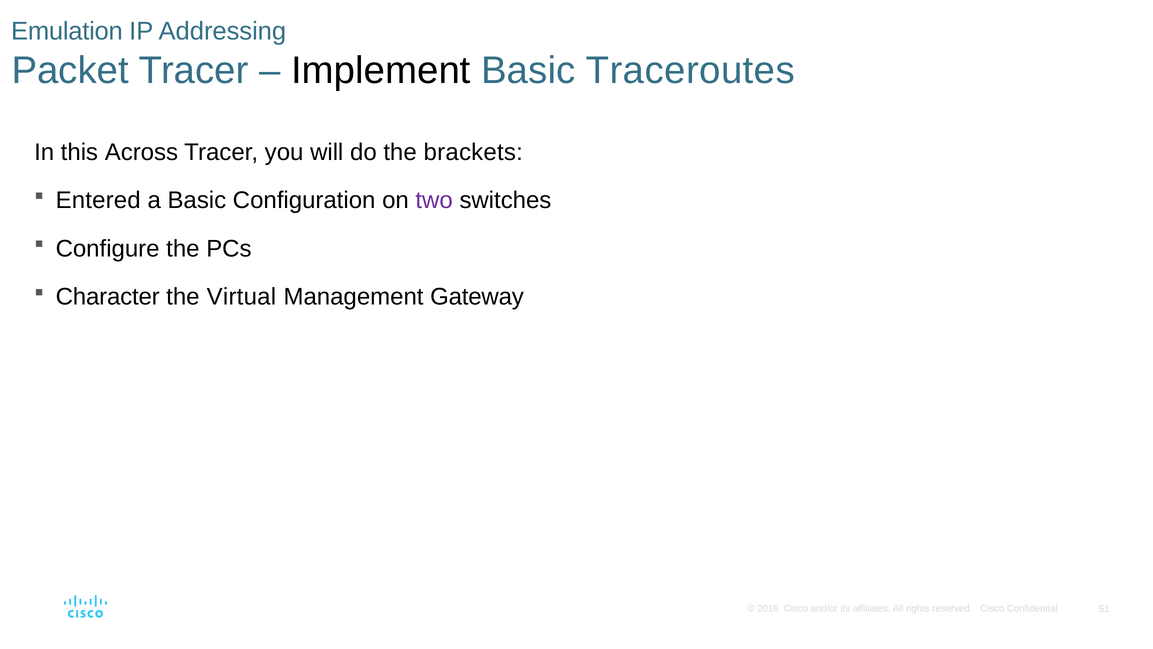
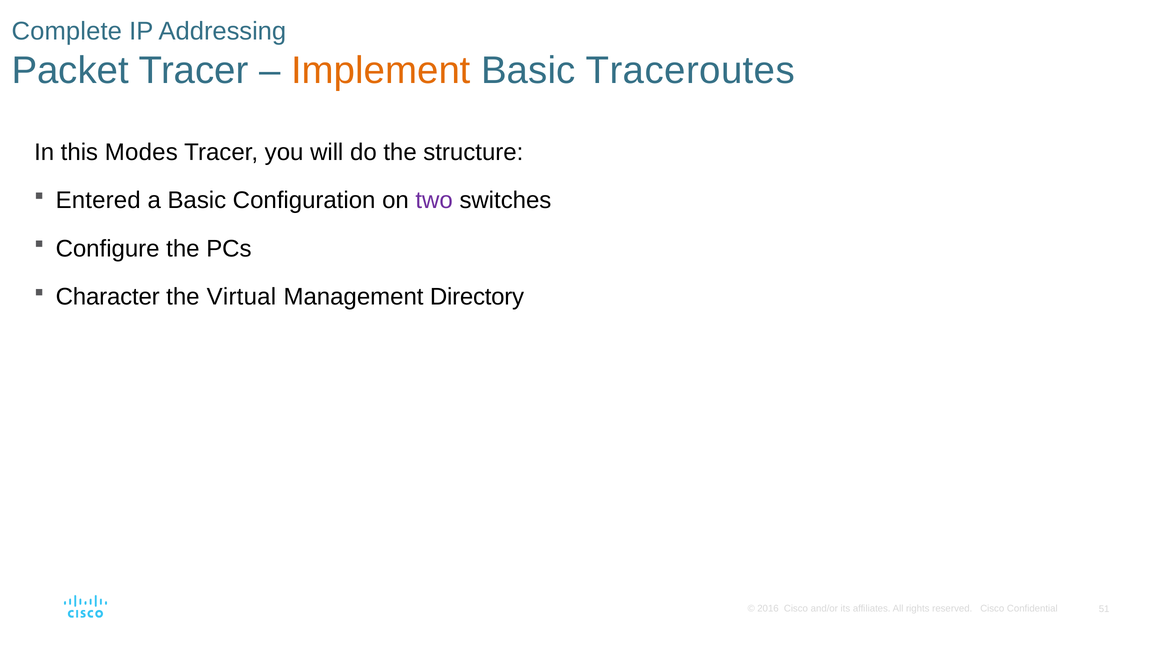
Emulation: Emulation -> Complete
Implement colour: black -> orange
Across: Across -> Modes
brackets: brackets -> structure
Gateway: Gateway -> Directory
